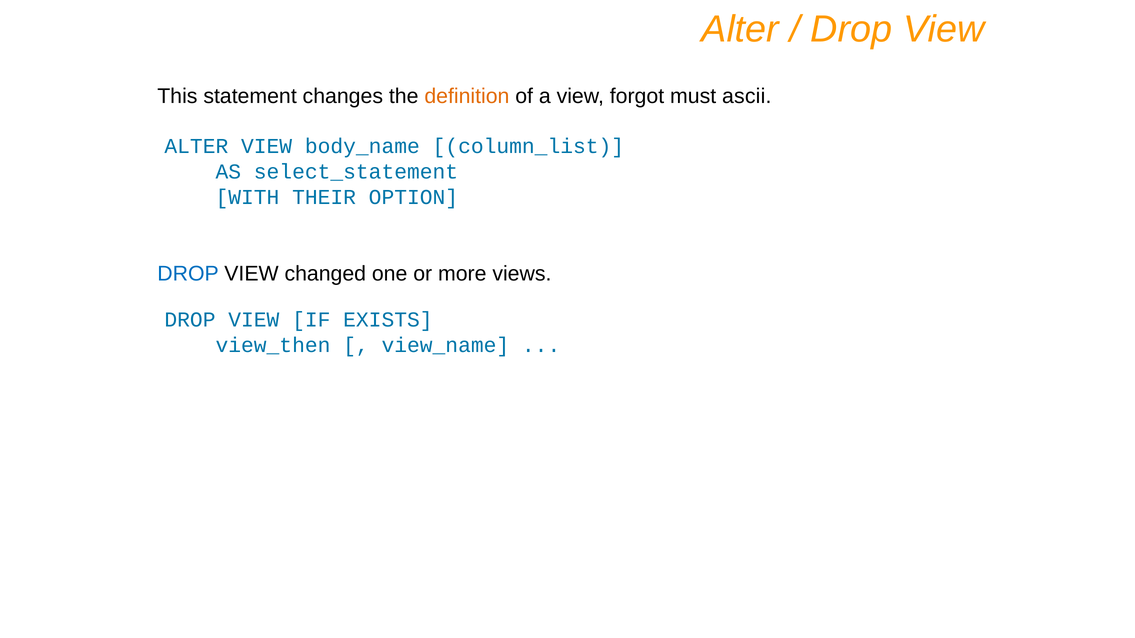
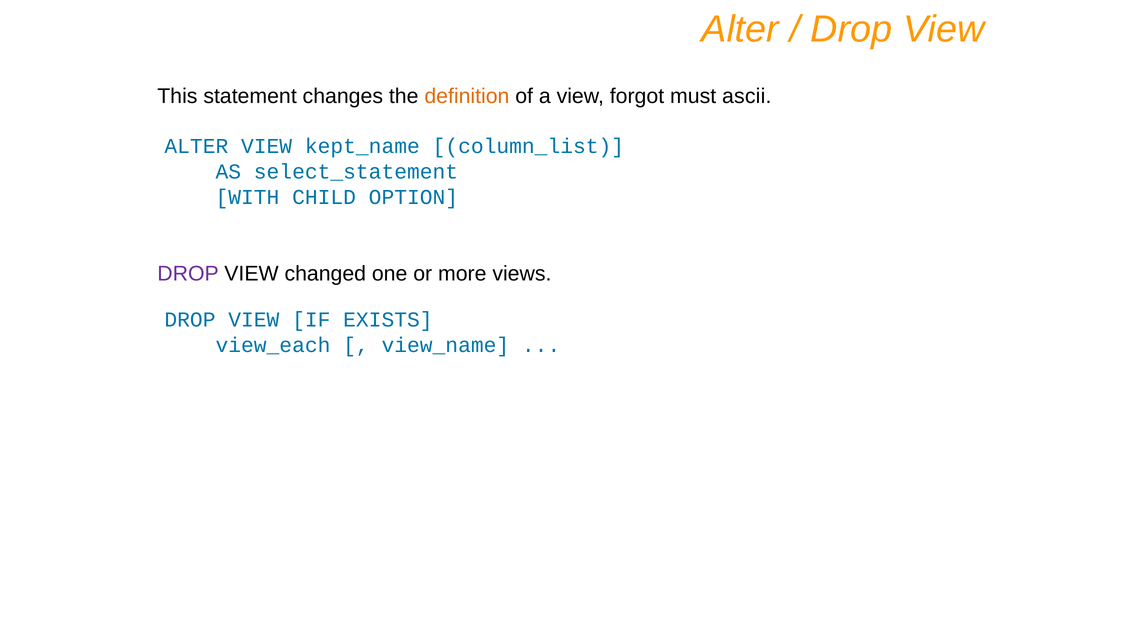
body_name: body_name -> kept_name
THEIR: THEIR -> CHILD
DROP at (188, 274) colour: blue -> purple
view_then: view_then -> view_each
